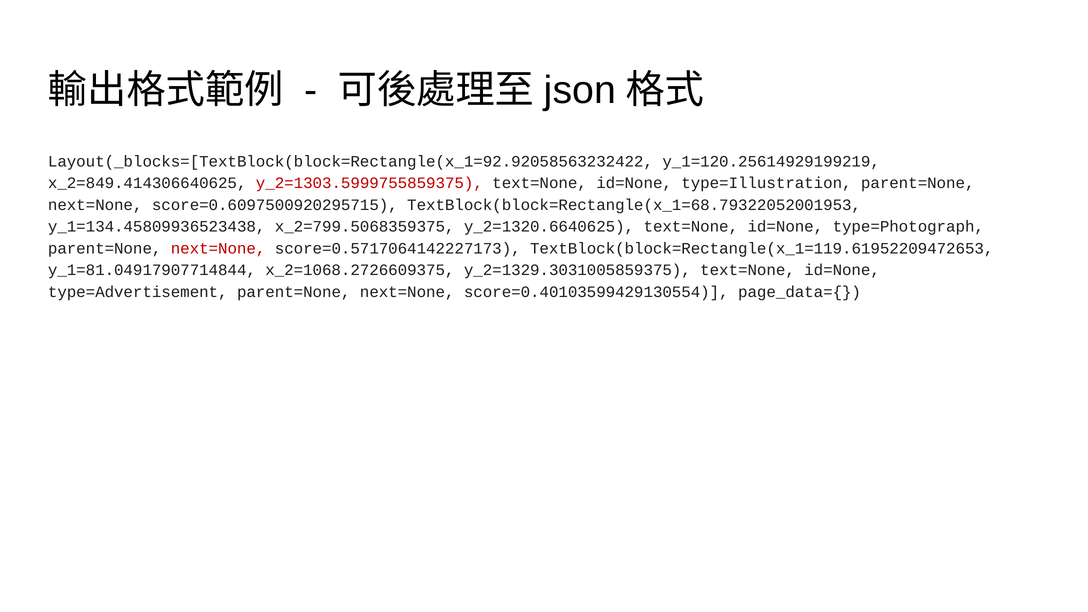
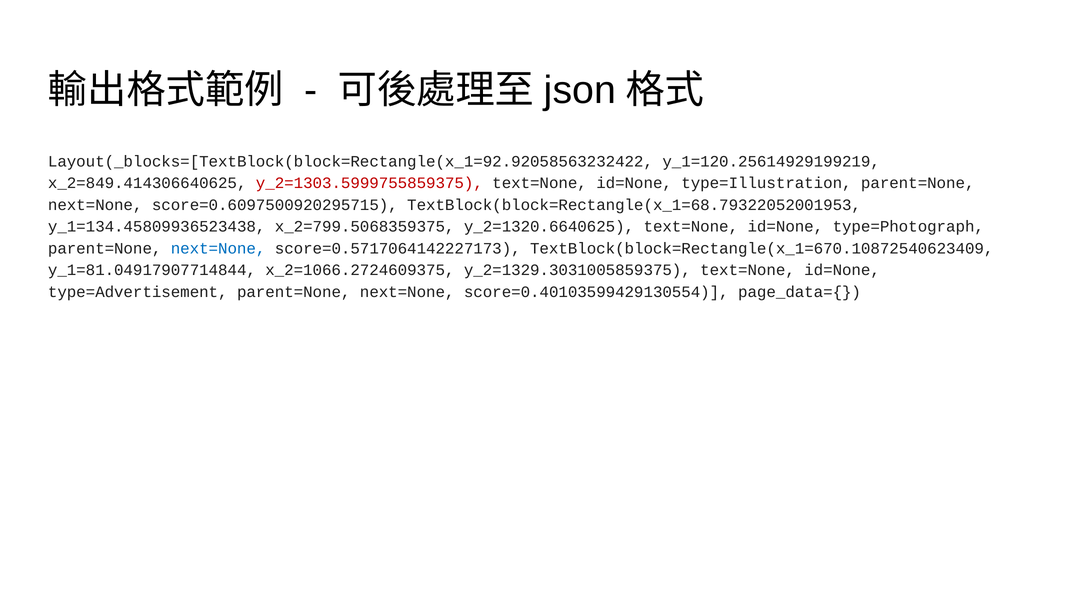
next=None at (218, 248) colour: red -> blue
TextBlock(block=Rectangle(x_1=119.61952209472653: TextBlock(block=Rectangle(x_1=119.61952209472653 -> TextBlock(block=Rectangle(x_1=670.10872540623409
x_2=1068.2726609375: x_2=1068.2726609375 -> x_2=1066.2724609375
